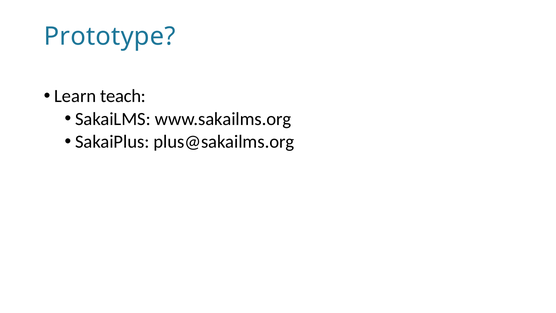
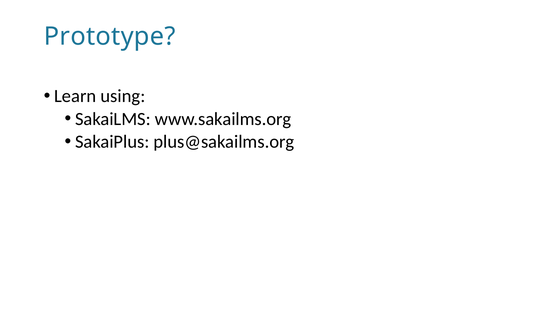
teach: teach -> using
